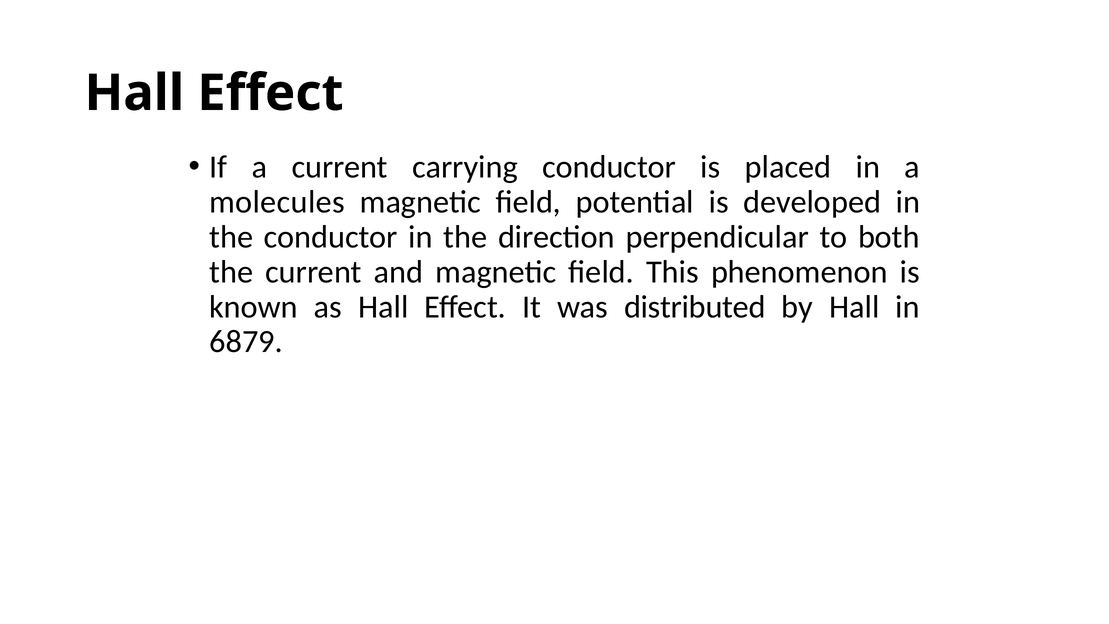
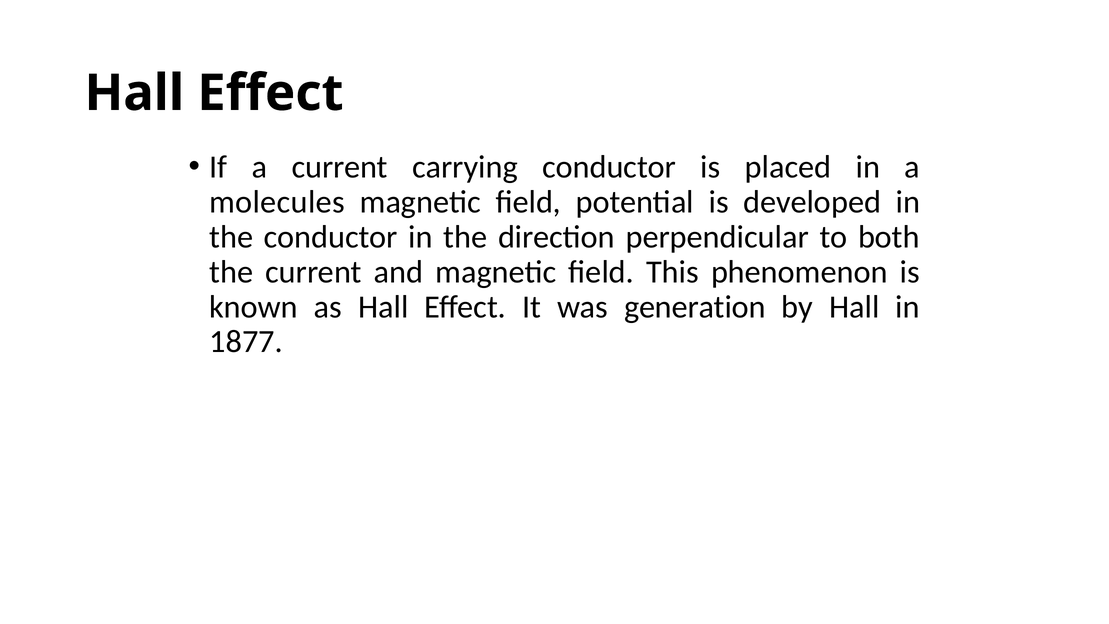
distributed: distributed -> generation
6879: 6879 -> 1877
